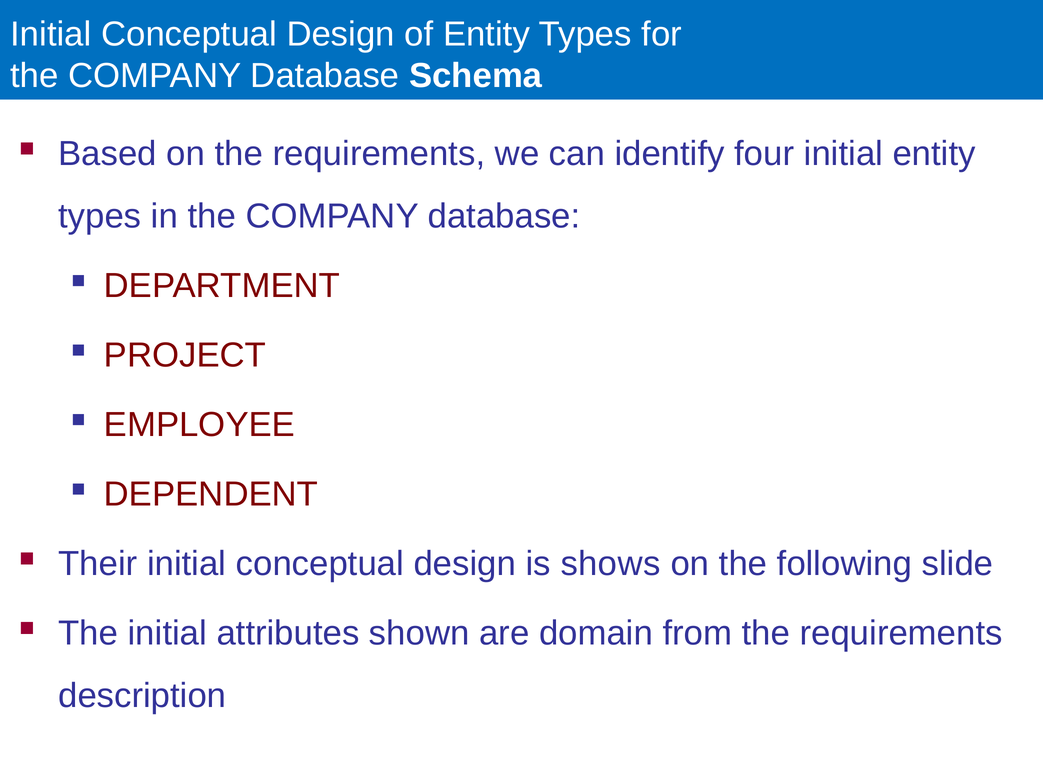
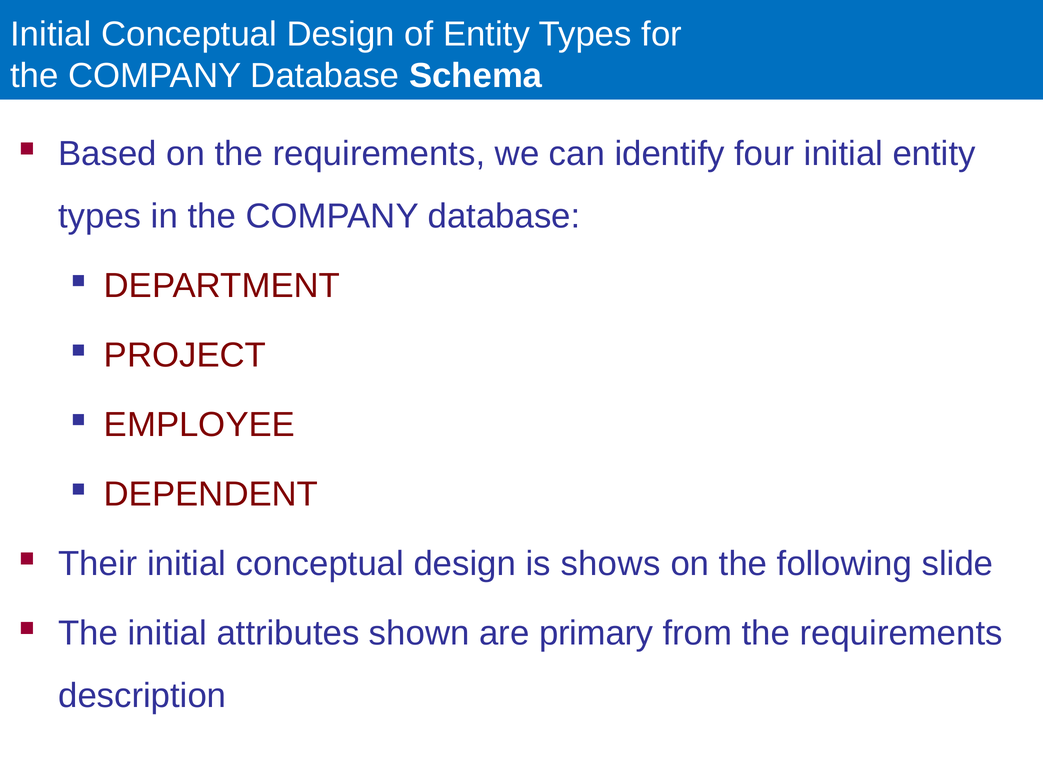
domain: domain -> primary
